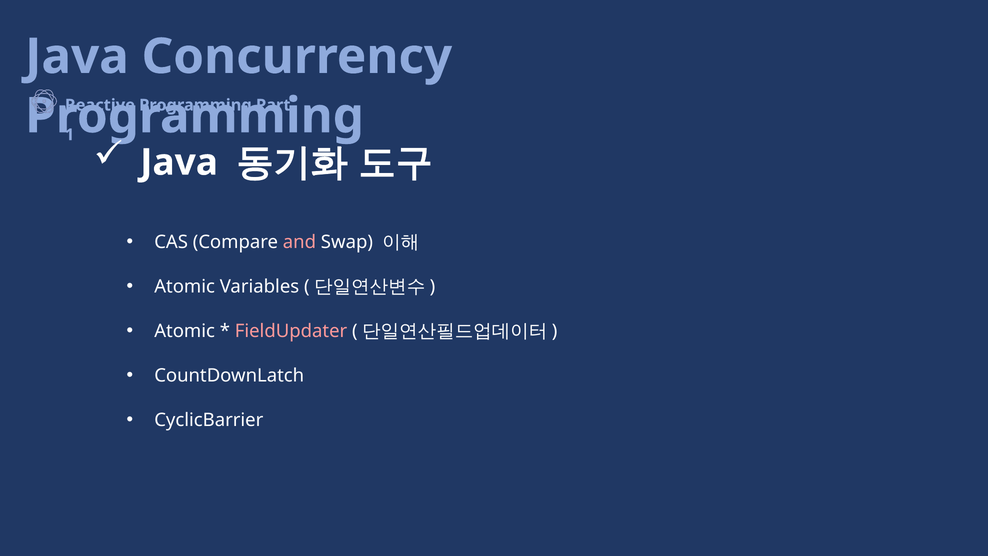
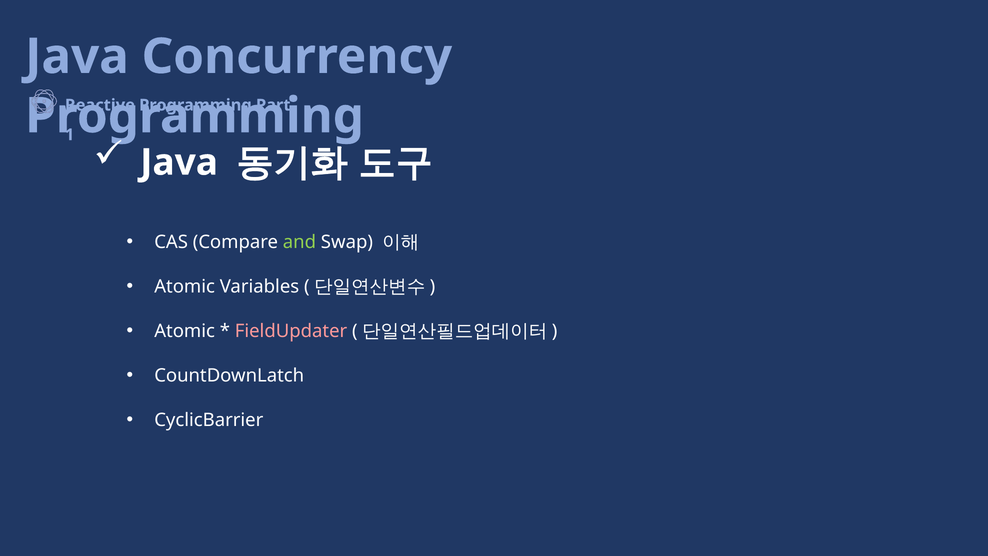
and colour: pink -> light green
